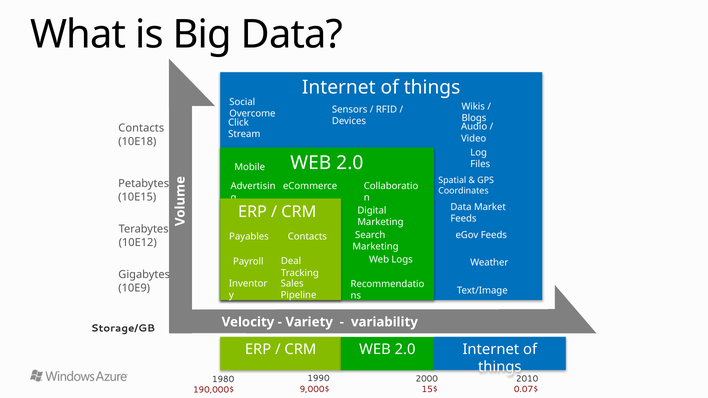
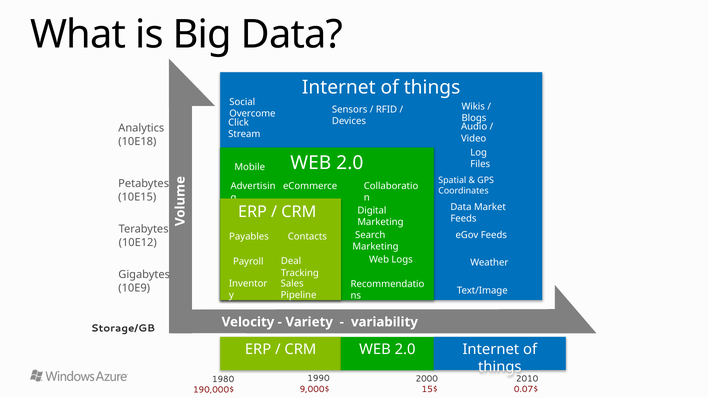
Contacts at (141, 128): Contacts -> Analytics
